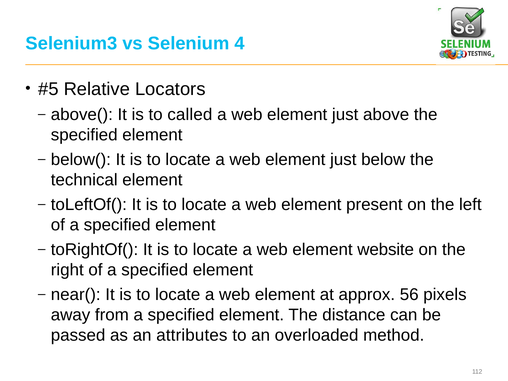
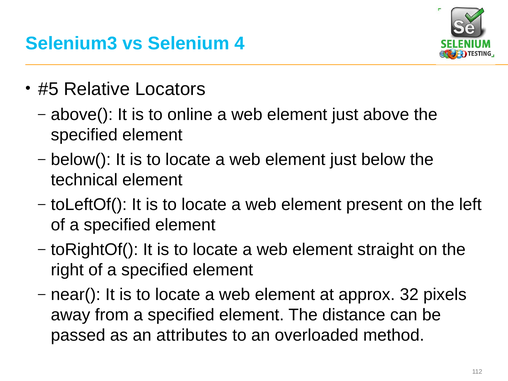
called: called -> online
website: website -> straight
56: 56 -> 32
